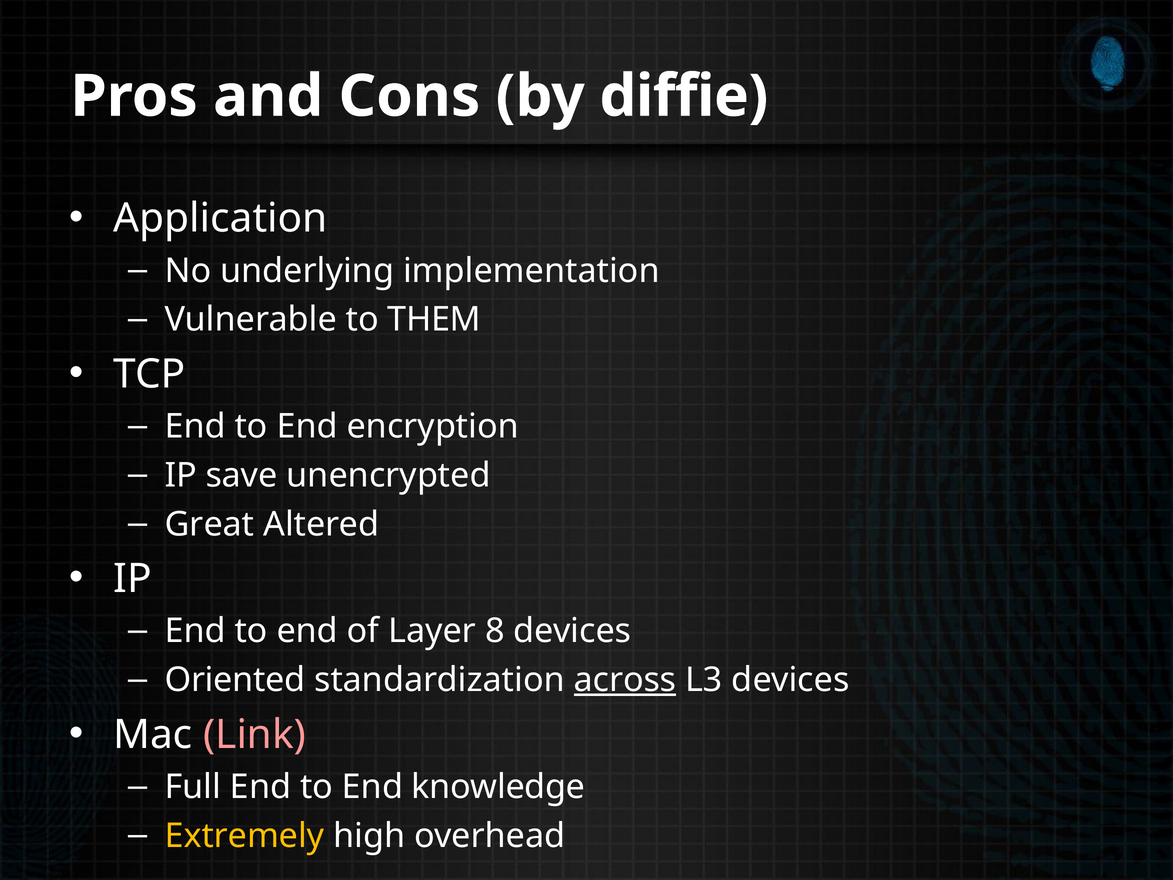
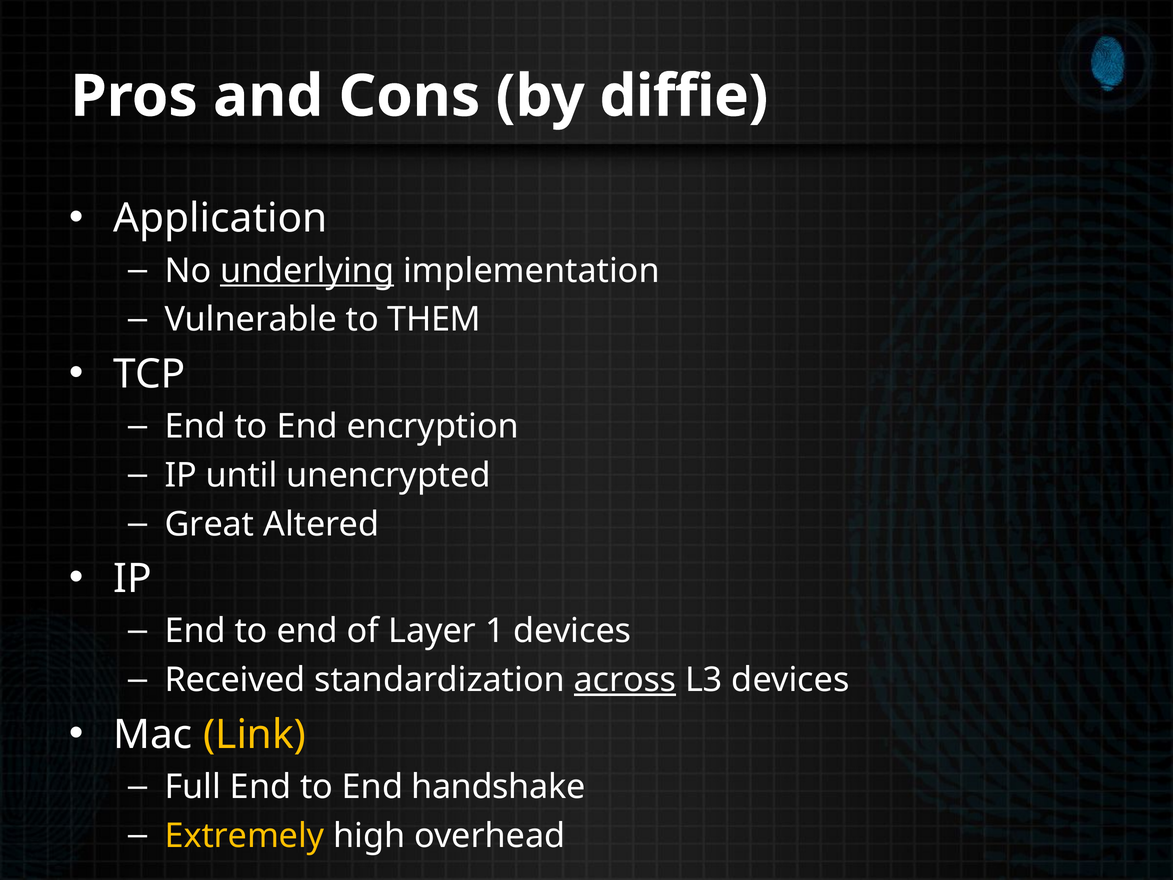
underlying underline: none -> present
save: save -> until
8: 8 -> 1
Oriented: Oriented -> Received
Link colour: pink -> yellow
knowledge: knowledge -> handshake
